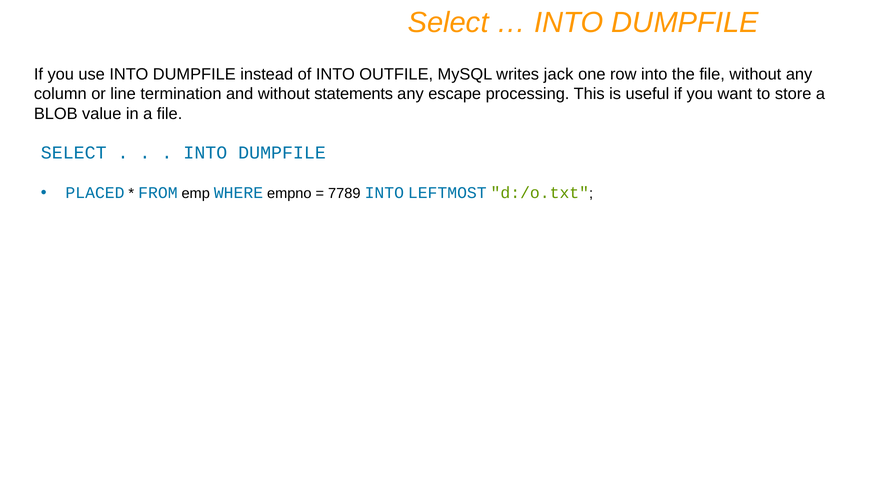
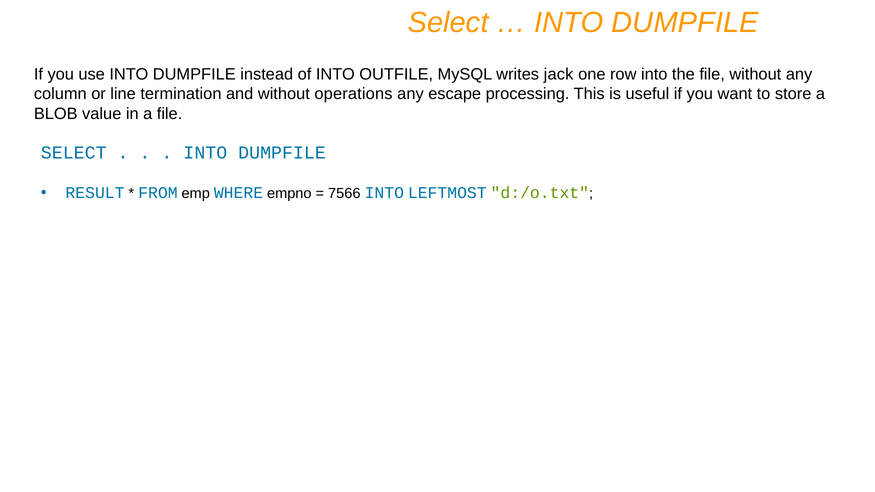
statements: statements -> operations
PLACED: PLACED -> RESULT
7789: 7789 -> 7566
